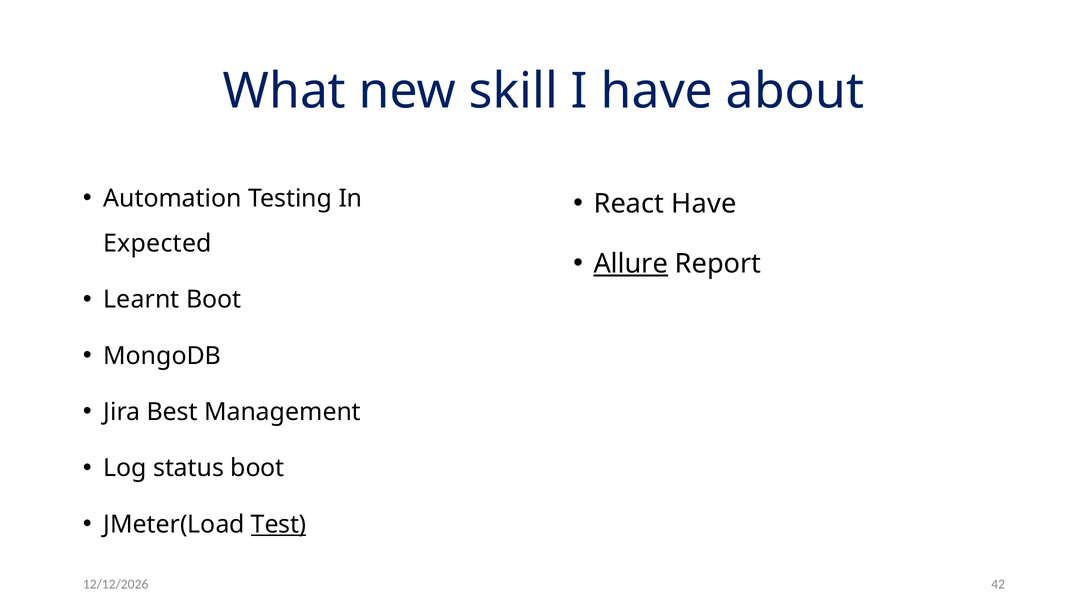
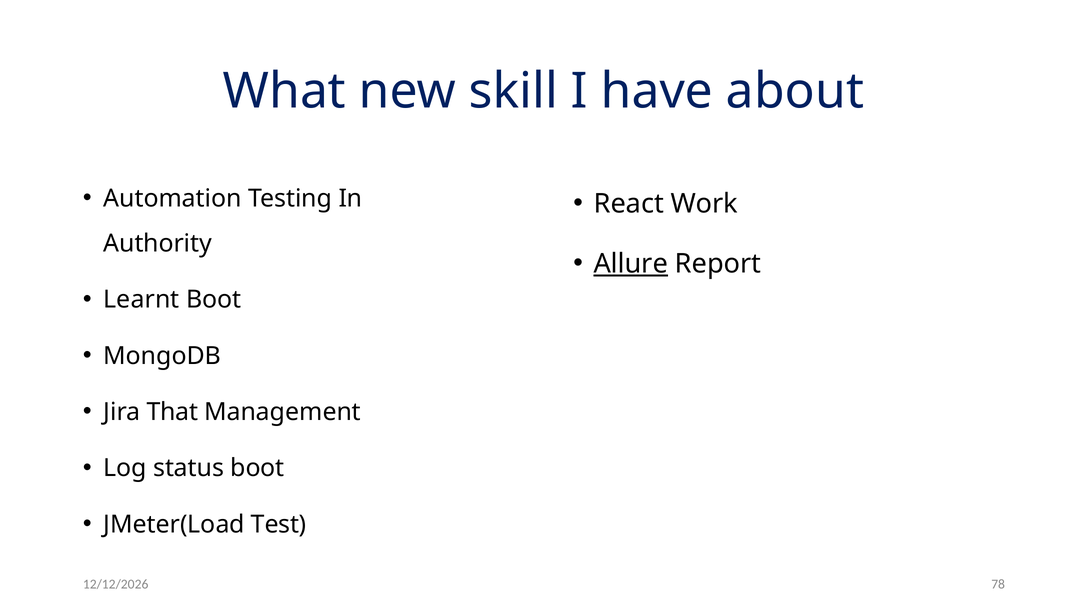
React Have: Have -> Work
Expected: Expected -> Authority
Best: Best -> That
Test underline: present -> none
42: 42 -> 78
